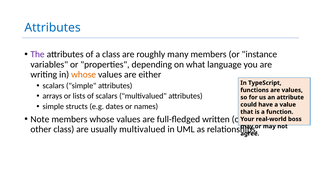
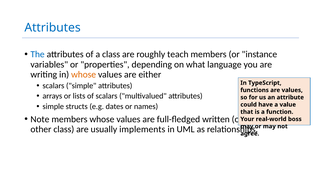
The colour: purple -> blue
many: many -> teach
usually multivalued: multivalued -> implements
